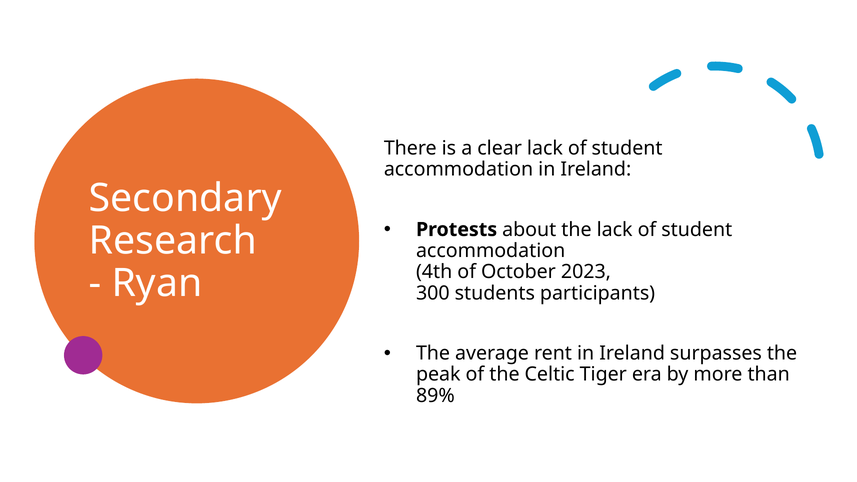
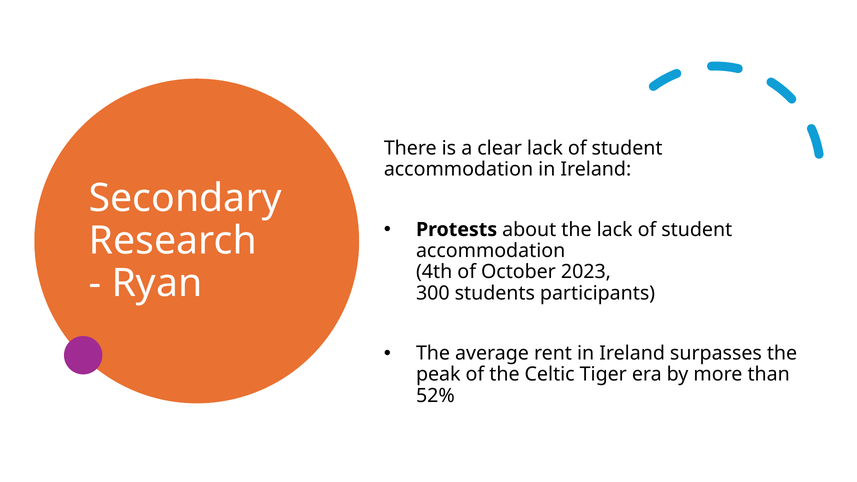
89%: 89% -> 52%
